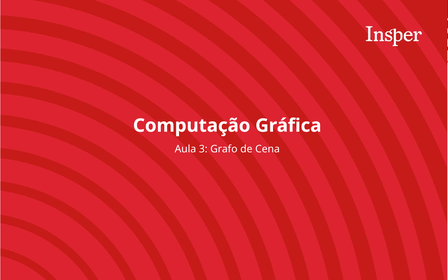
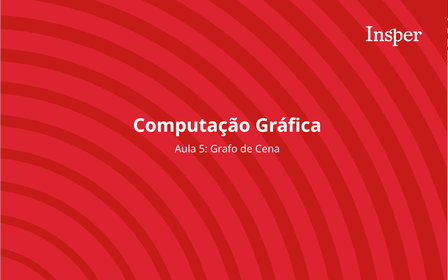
3: 3 -> 5
